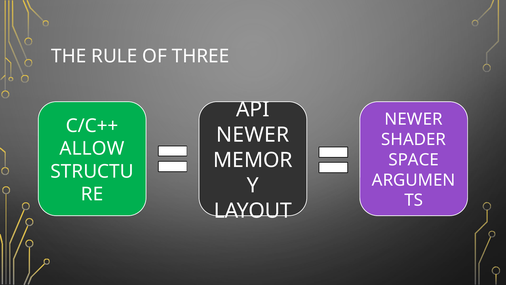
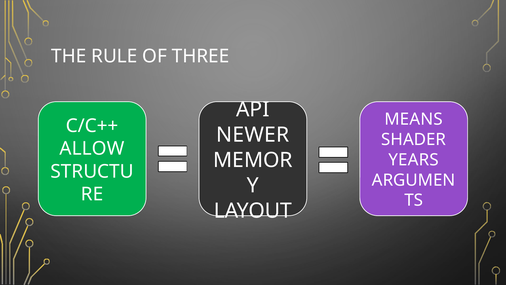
NEWER at (414, 119): NEWER -> MEANS
SPACE: SPACE -> YEARS
